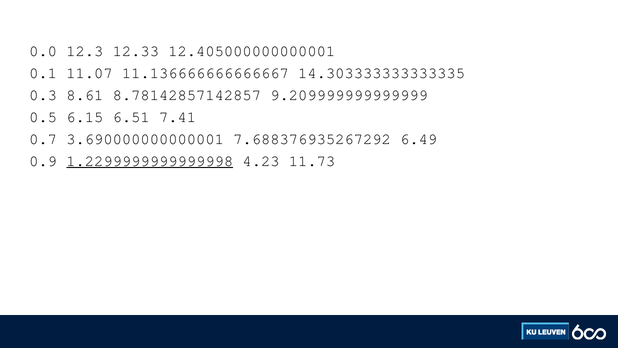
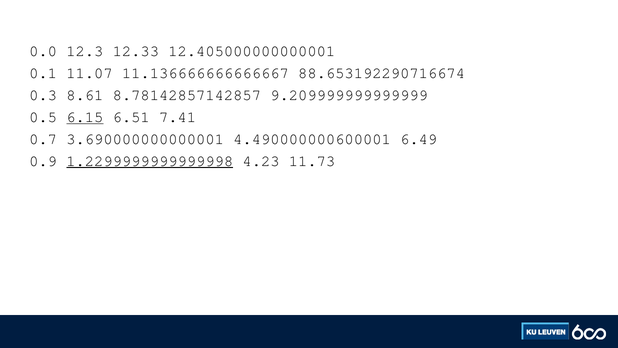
14.303333333333335: 14.303333333333335 -> 88.653192290716674
6.15 underline: none -> present
7.688376935267292: 7.688376935267292 -> 4.490000000600001
